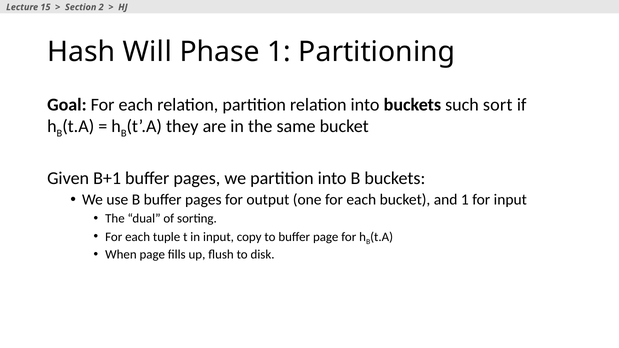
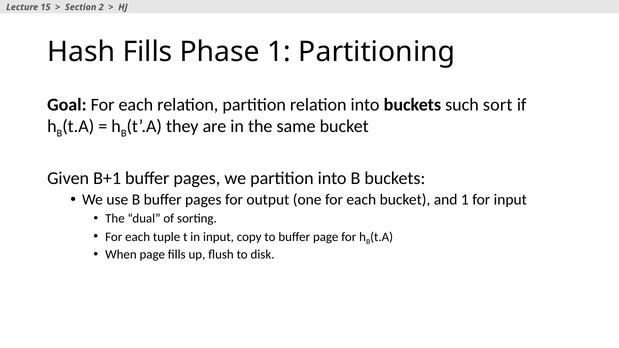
Hash Will: Will -> Fills
